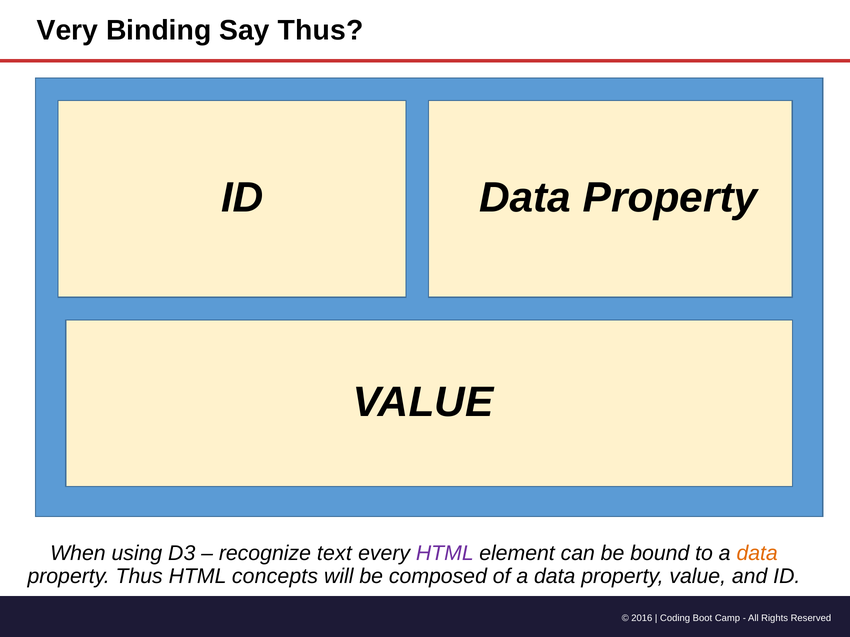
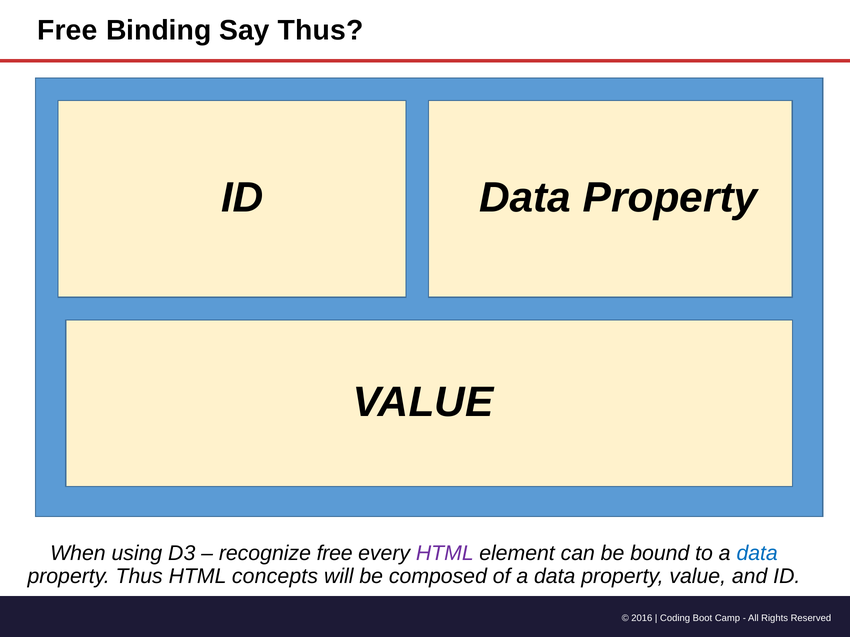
Very at (68, 30): Very -> Free
recognize text: text -> free
data at (757, 554) colour: orange -> blue
